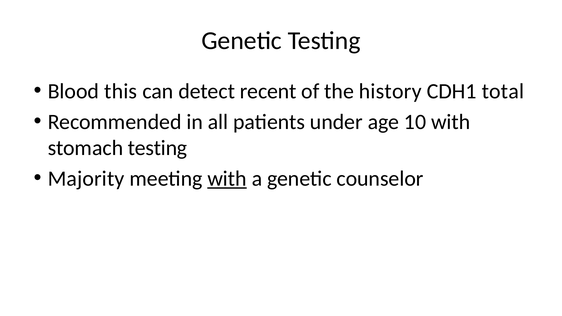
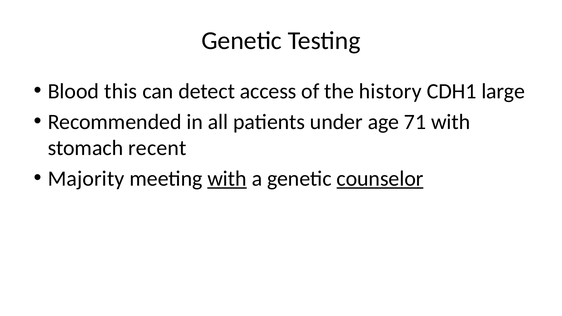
recent: recent -> access
total: total -> large
10: 10 -> 71
stomach testing: testing -> recent
counselor underline: none -> present
